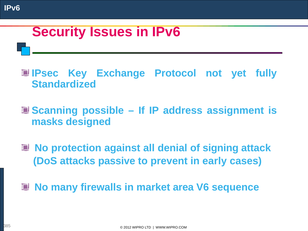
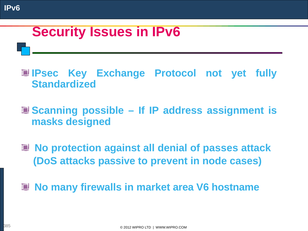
signing: signing -> passes
early: early -> node
sequence: sequence -> hostname
